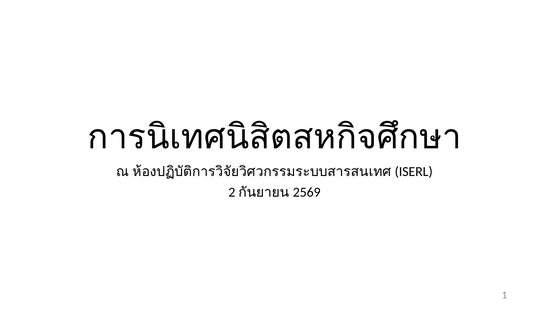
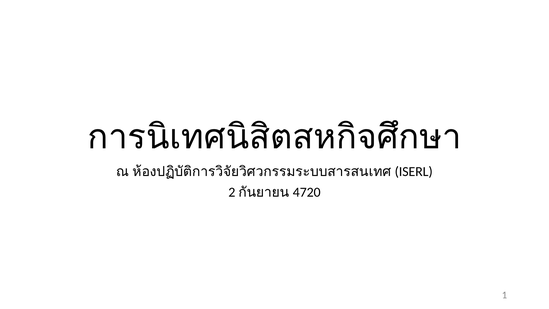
2569: 2569 -> 4720
